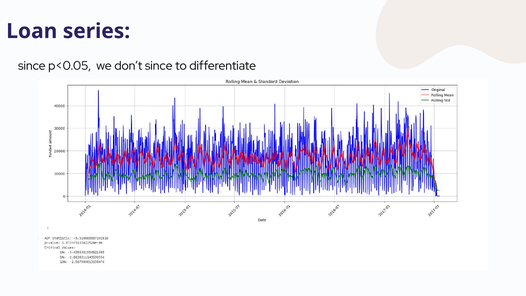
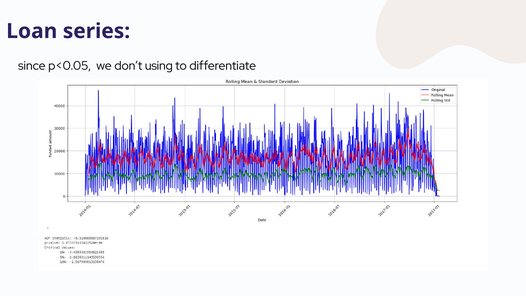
don’t since: since -> using
